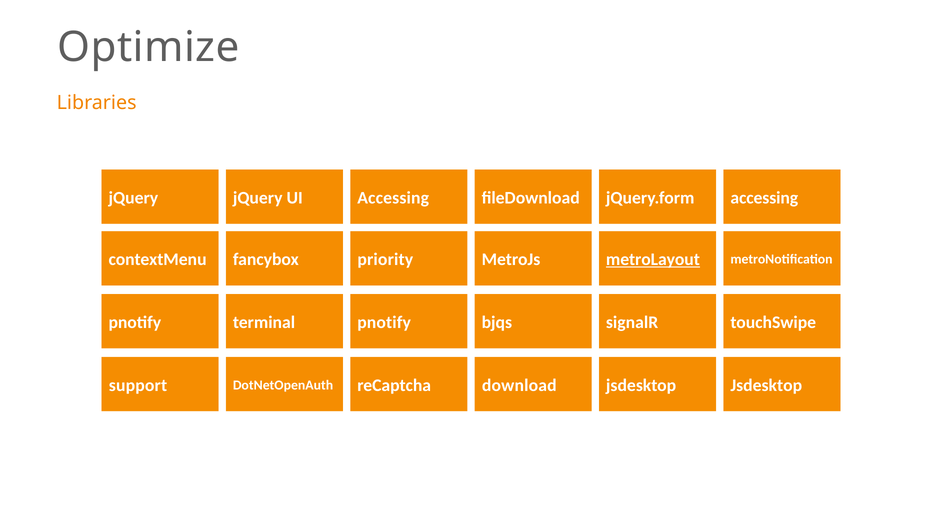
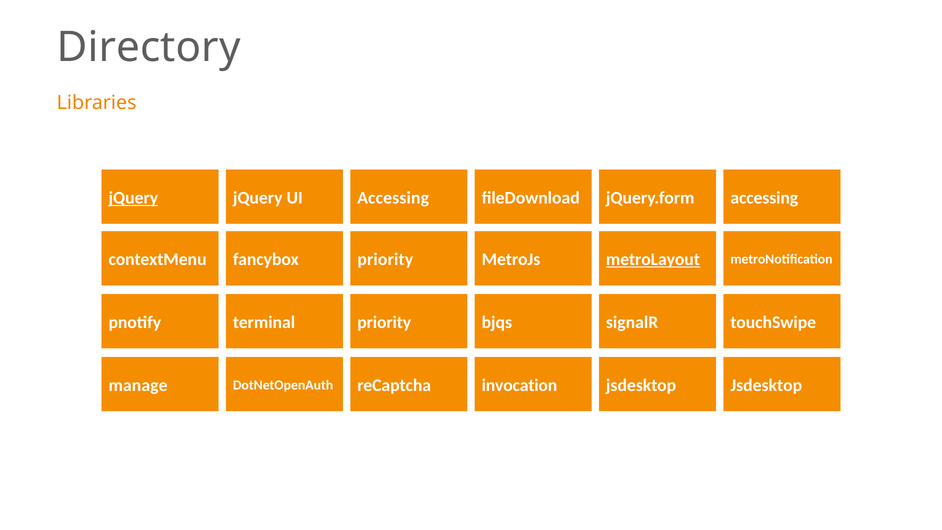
Optimize: Optimize -> Directory
jQuery at (133, 198) underline: none -> present
terminal pnotify: pnotify -> priority
support: support -> manage
download: download -> invocation
